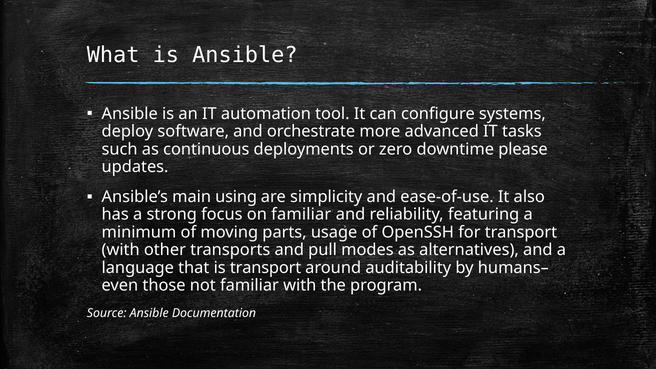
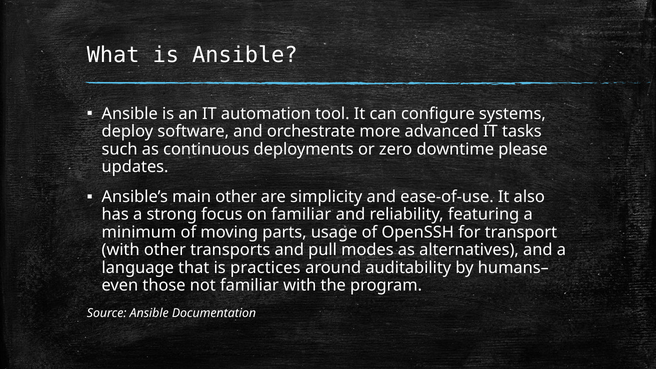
main using: using -> other
is transport: transport -> practices
